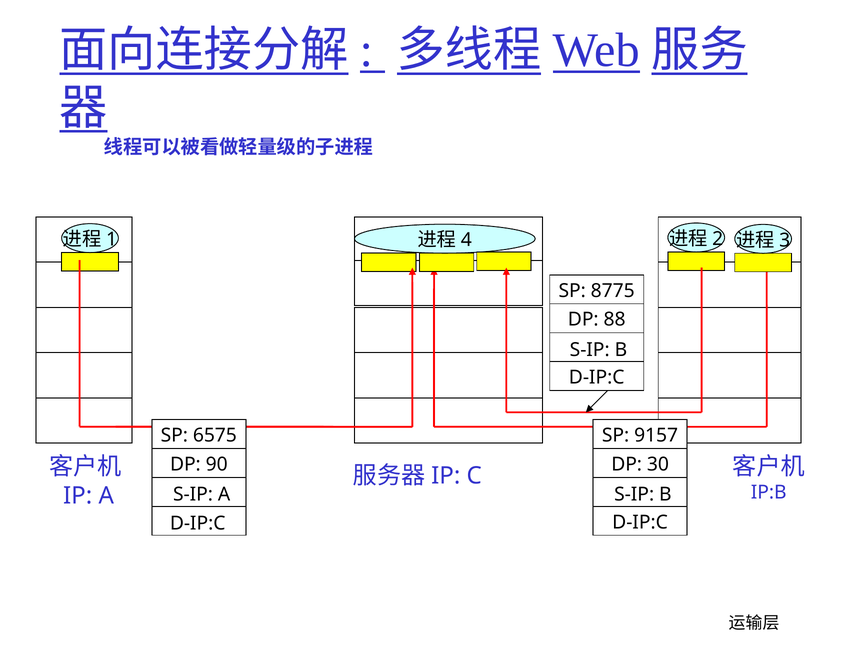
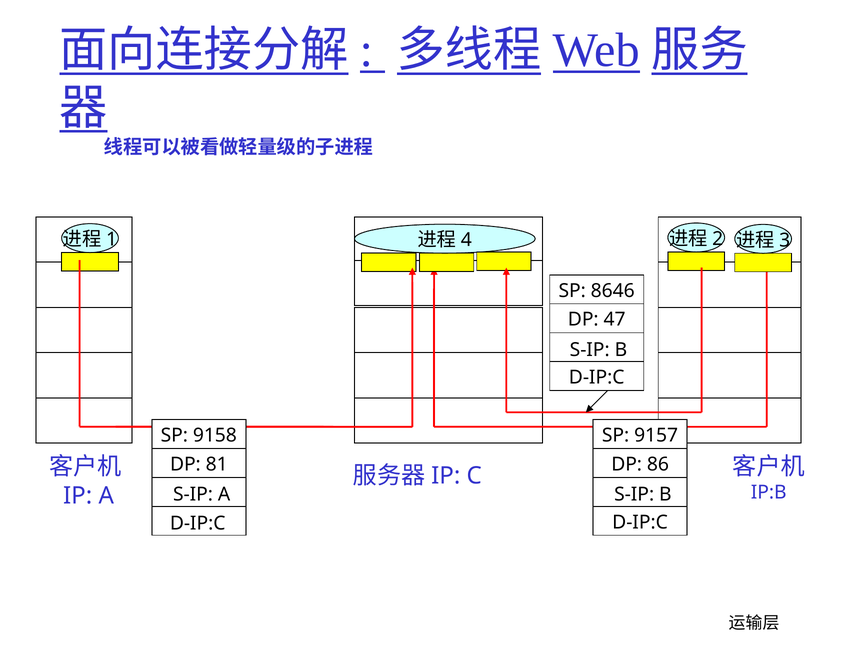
8775: 8775 -> 8646
88: 88 -> 47
6575: 6575 -> 9158
90: 90 -> 81
30: 30 -> 86
